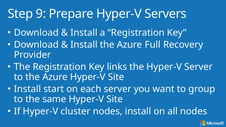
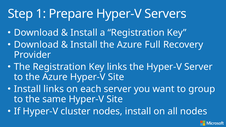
9: 9 -> 1
Install start: start -> links
